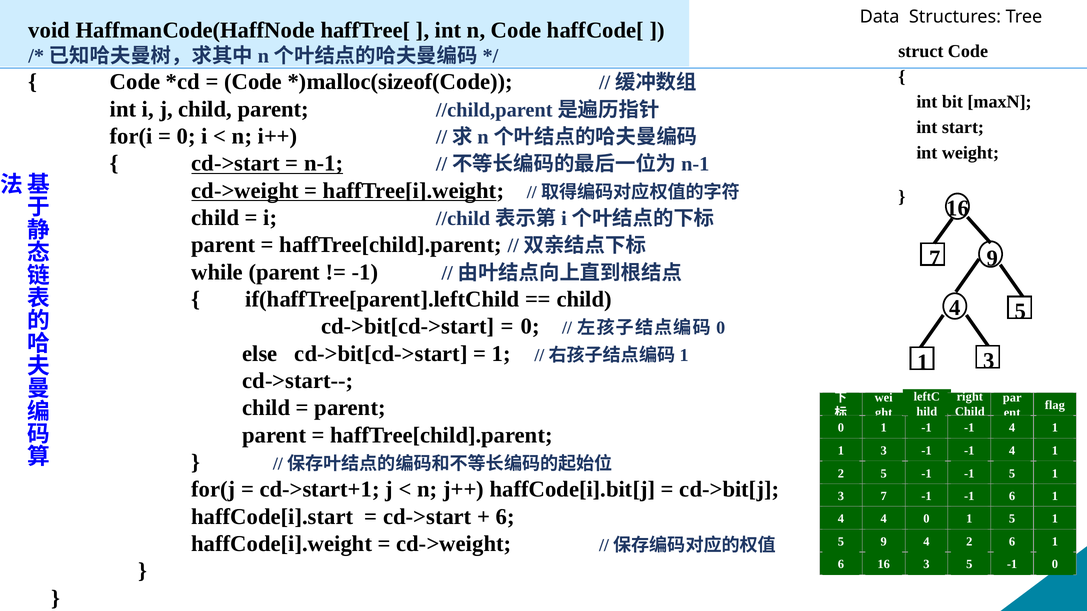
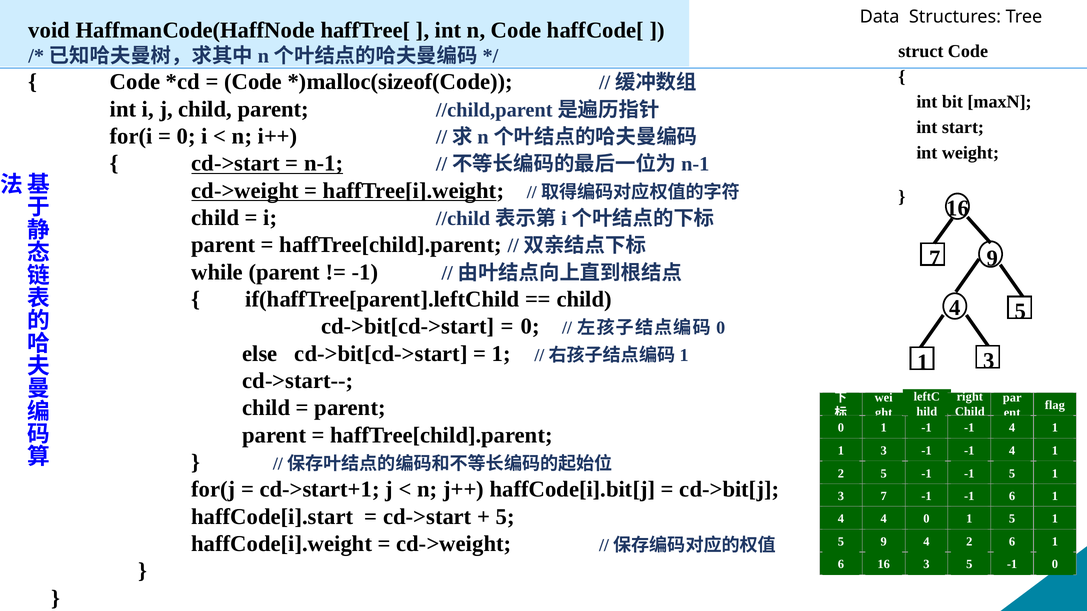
6 at (505, 517): 6 -> 5
